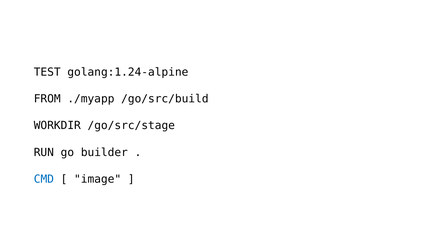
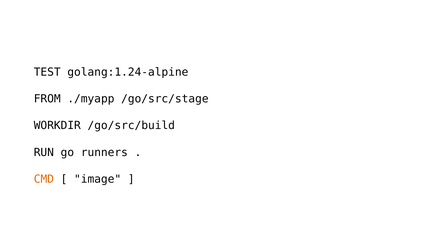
/go/src/build: /go/src/build -> /go/src/stage
/go/src/stage: /go/src/stage -> /go/src/build
builder: builder -> runners
CMD colour: blue -> orange
